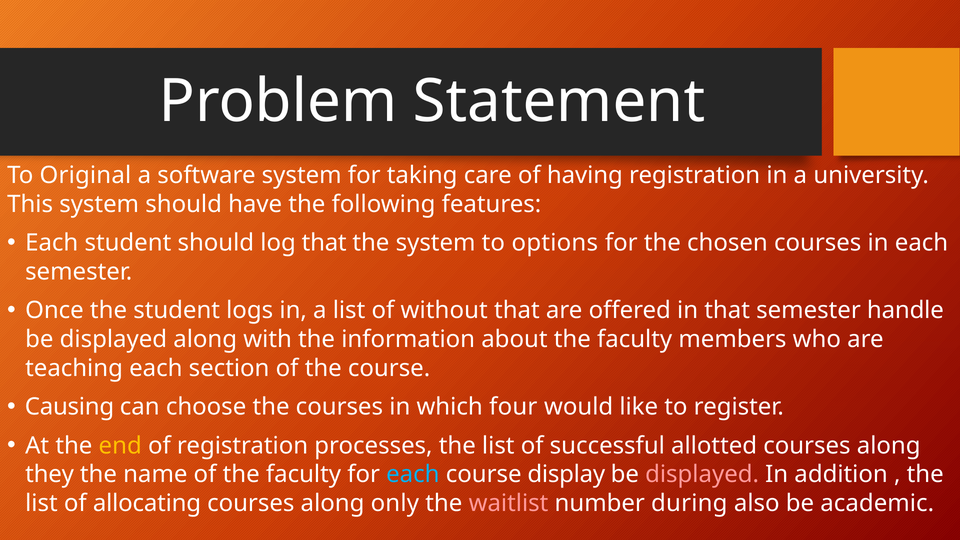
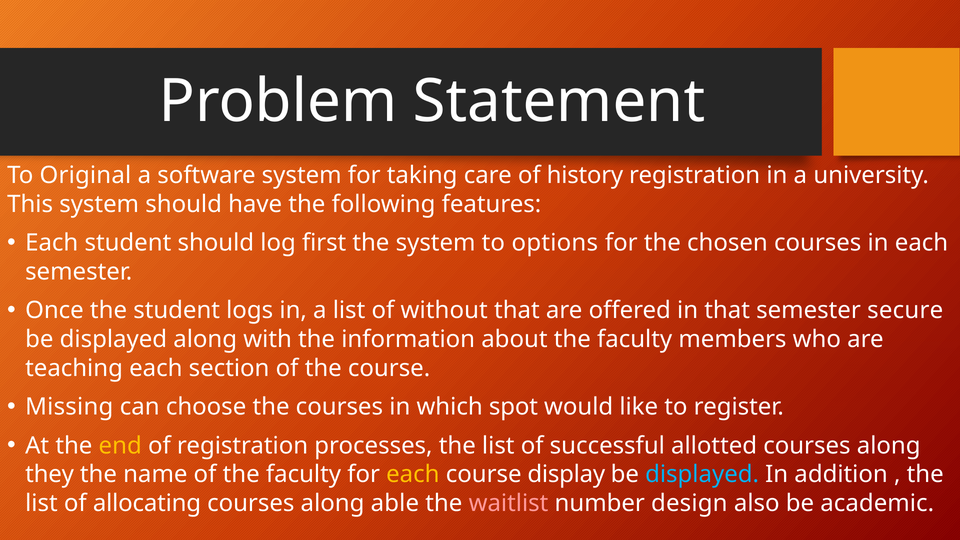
having: having -> history
log that: that -> first
handle: handle -> secure
Causing: Causing -> Missing
four: four -> spot
each at (413, 475) colour: light blue -> yellow
displayed at (702, 475) colour: pink -> light blue
only: only -> able
during: during -> design
